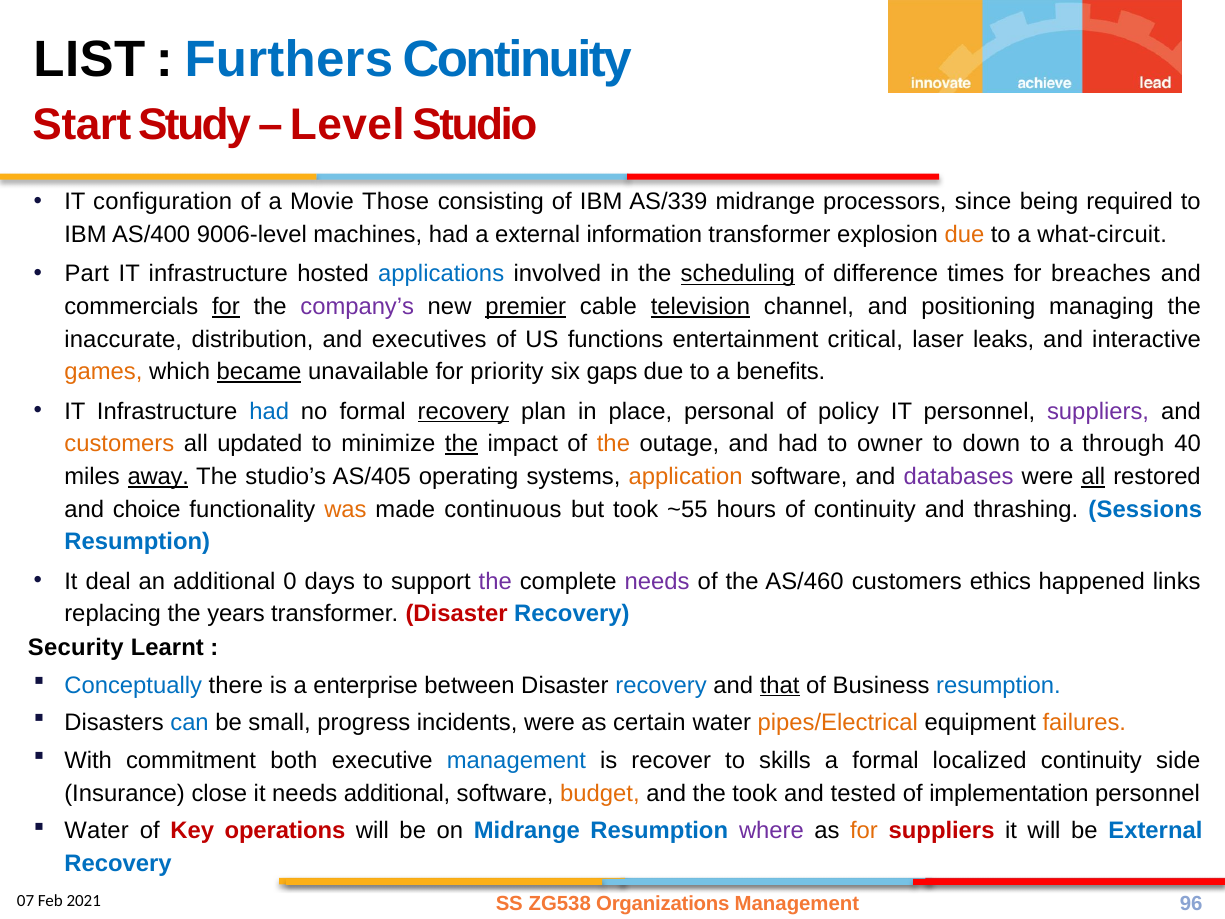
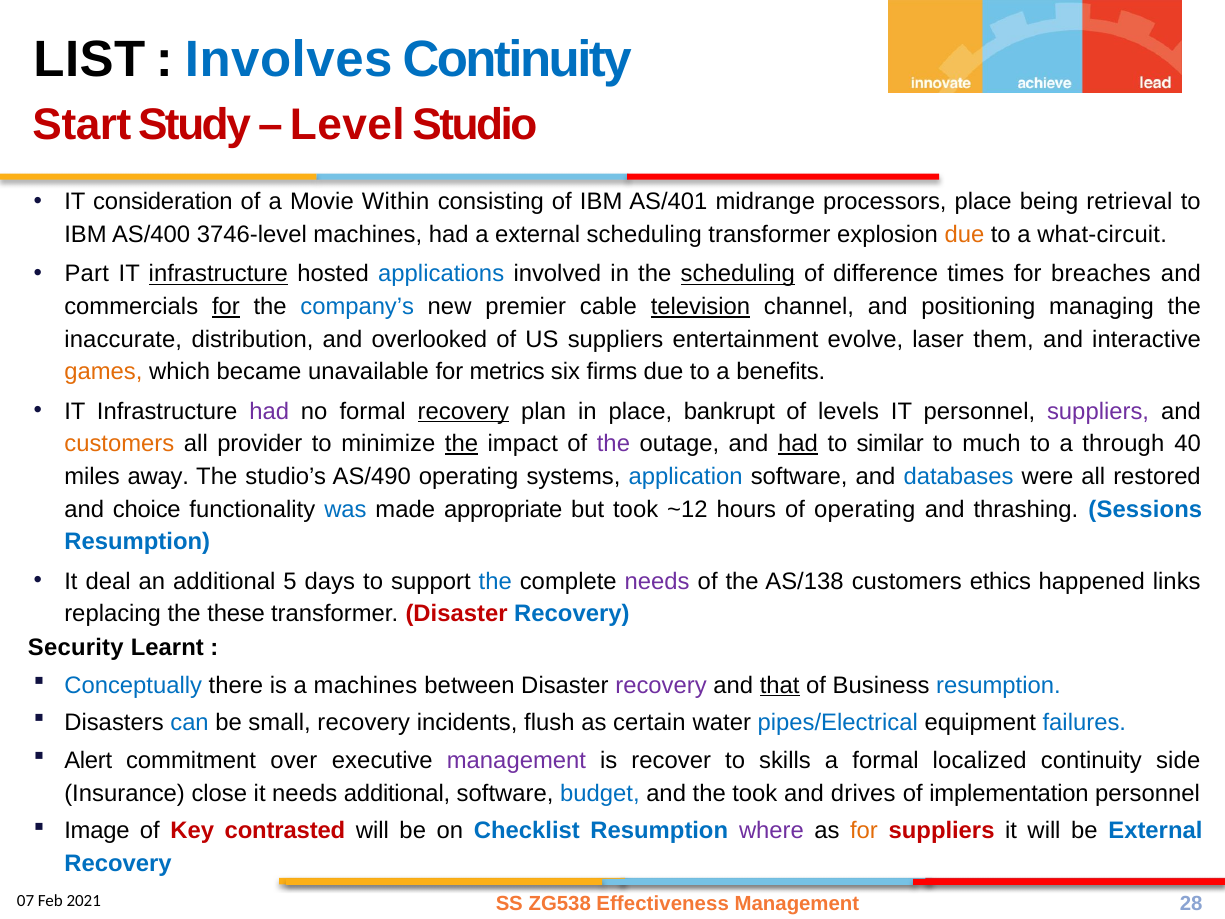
Furthers: Furthers -> Involves
configuration: configuration -> consideration
Those: Those -> Within
AS/339: AS/339 -> AS/401
processors since: since -> place
required: required -> retrieval
9006-level: 9006-level -> 3746-level
external information: information -> scheduling
infrastructure at (218, 274) underline: none -> present
company’s colour: purple -> blue
premier underline: present -> none
executives: executives -> overlooked
US functions: functions -> suppliers
critical: critical -> evolve
leaks: leaks -> them
became underline: present -> none
priority: priority -> metrics
gaps: gaps -> firms
had at (269, 411) colour: blue -> purple
personal: personal -> bankrupt
policy: policy -> levels
updated: updated -> provider
the at (613, 444) colour: orange -> purple
had at (798, 444) underline: none -> present
owner: owner -> similar
down: down -> much
away underline: present -> none
AS/405: AS/405 -> AS/490
application colour: orange -> blue
databases colour: purple -> blue
all at (1093, 476) underline: present -> none
was colour: orange -> blue
continuous: continuous -> appropriate
~55: ~55 -> ~12
of continuity: continuity -> operating
0: 0 -> 5
the at (495, 581) colour: purple -> blue
AS/460: AS/460 -> AS/138
years: years -> these
a enterprise: enterprise -> machines
recovery at (661, 685) colour: blue -> purple
small progress: progress -> recovery
incidents were: were -> flush
pipes/Electrical colour: orange -> blue
failures colour: orange -> blue
With: With -> Alert
both: both -> over
management at (516, 761) colour: blue -> purple
budget colour: orange -> blue
tested: tested -> drives
Water at (97, 831): Water -> Image
operations: operations -> contrasted
on Midrange: Midrange -> Checklist
Organizations: Organizations -> Effectiveness
96: 96 -> 28
